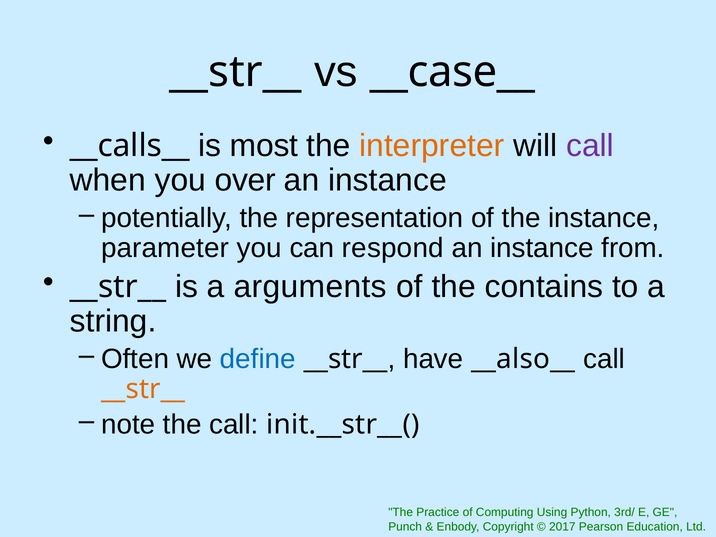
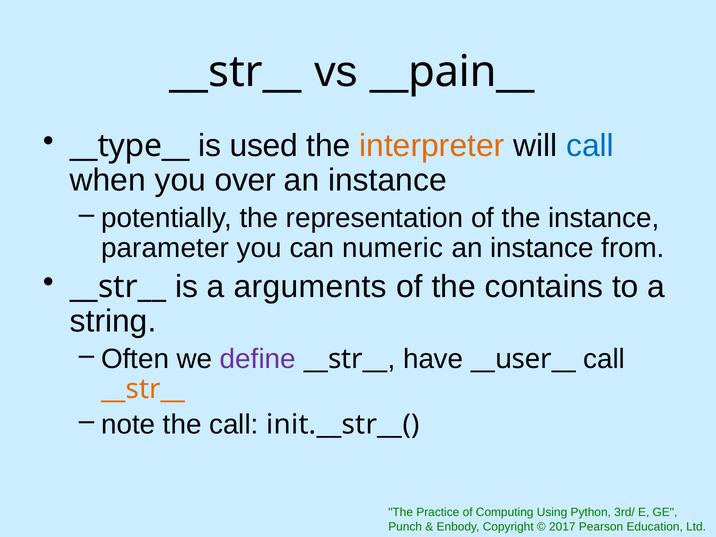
__case__: __case__ -> __pain__
__calls__: __calls__ -> __type__
most: most -> used
call at (590, 146) colour: purple -> blue
respond: respond -> numeric
define colour: blue -> purple
__also__: __also__ -> __user__
